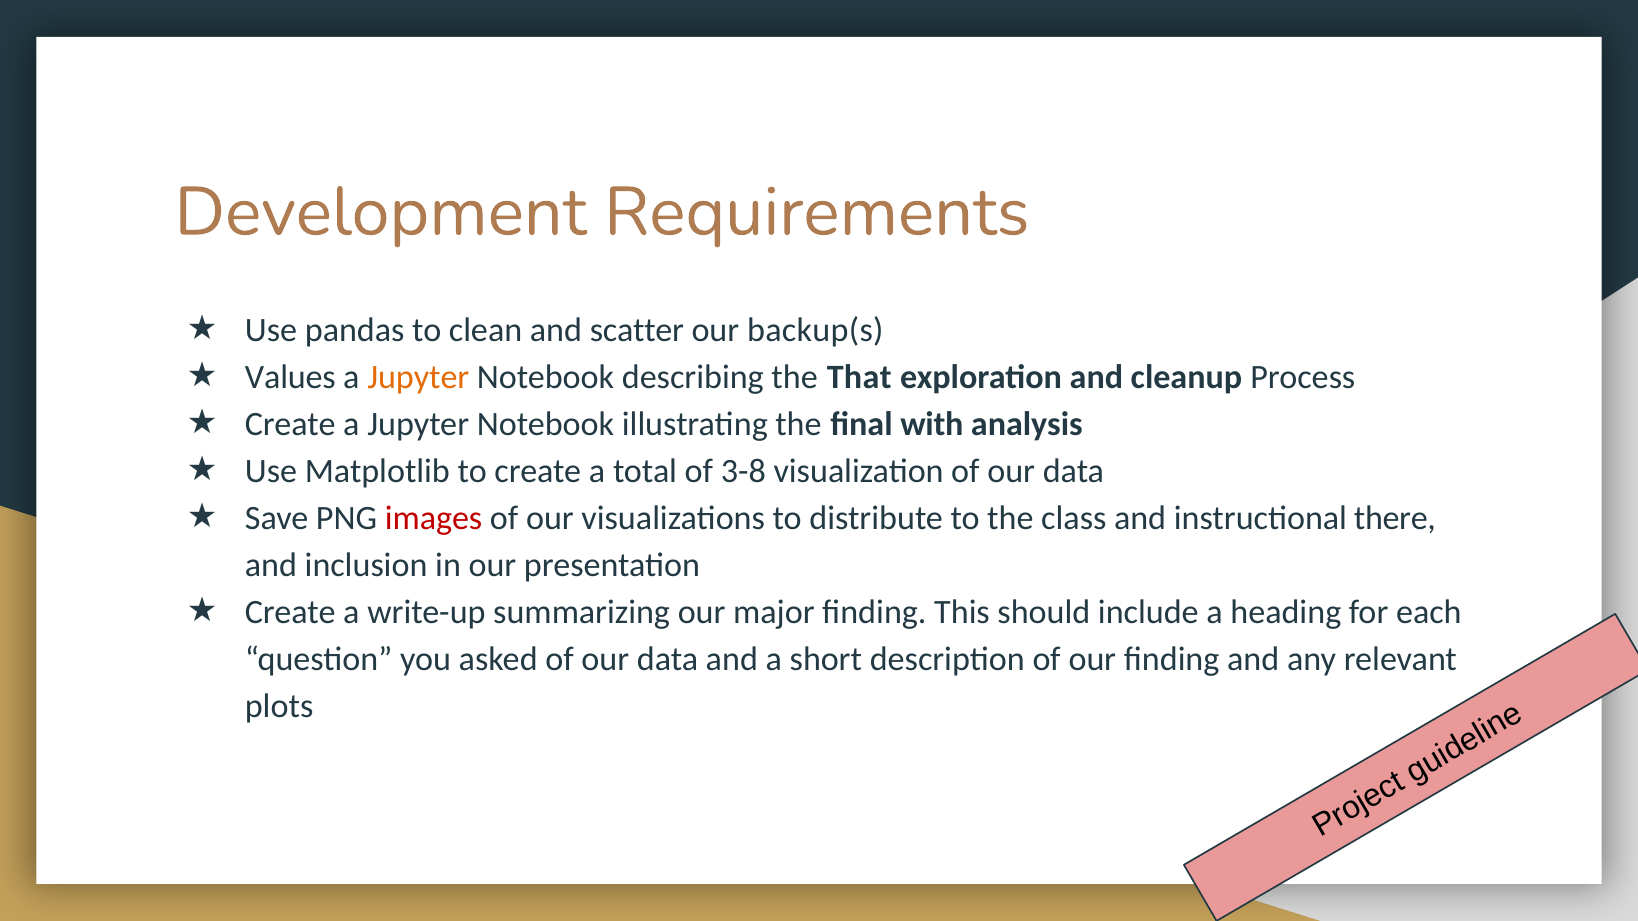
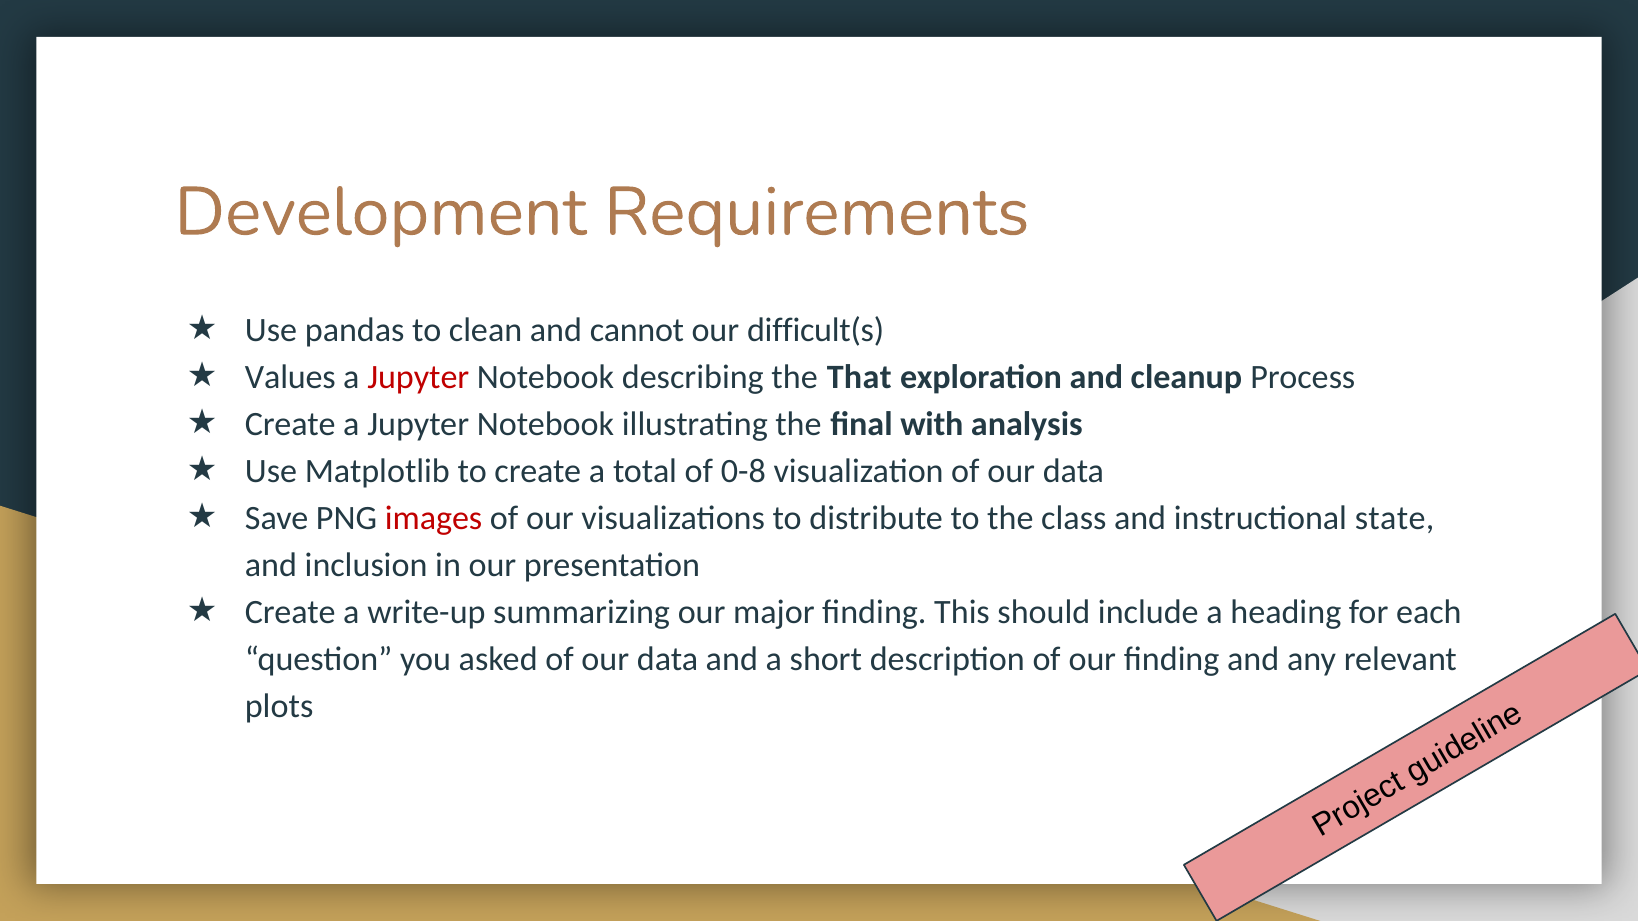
scatter: scatter -> cannot
backup(s: backup(s -> difficult(s
Jupyter at (418, 377) colour: orange -> red
3-8: 3-8 -> 0-8
there: there -> state
